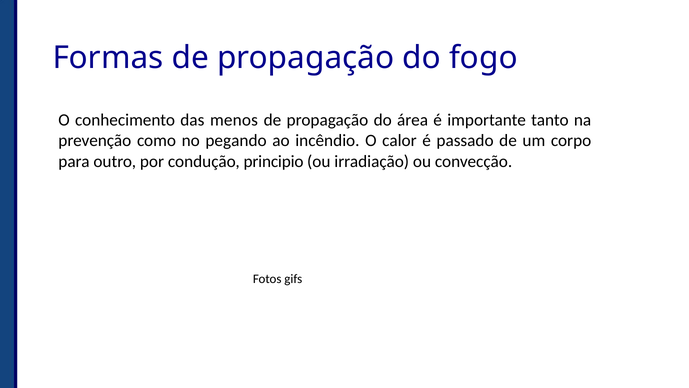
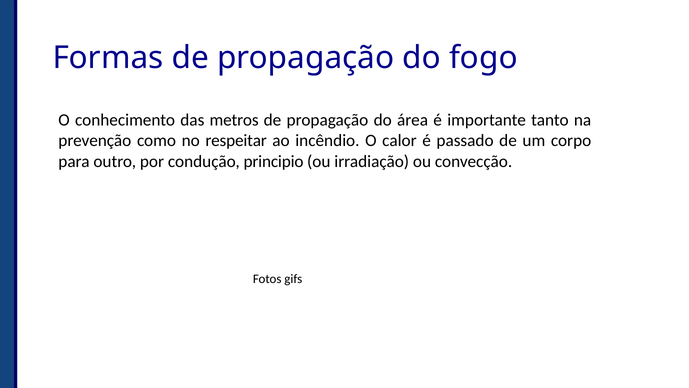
menos: menos -> metros
pegando: pegando -> respeitar
